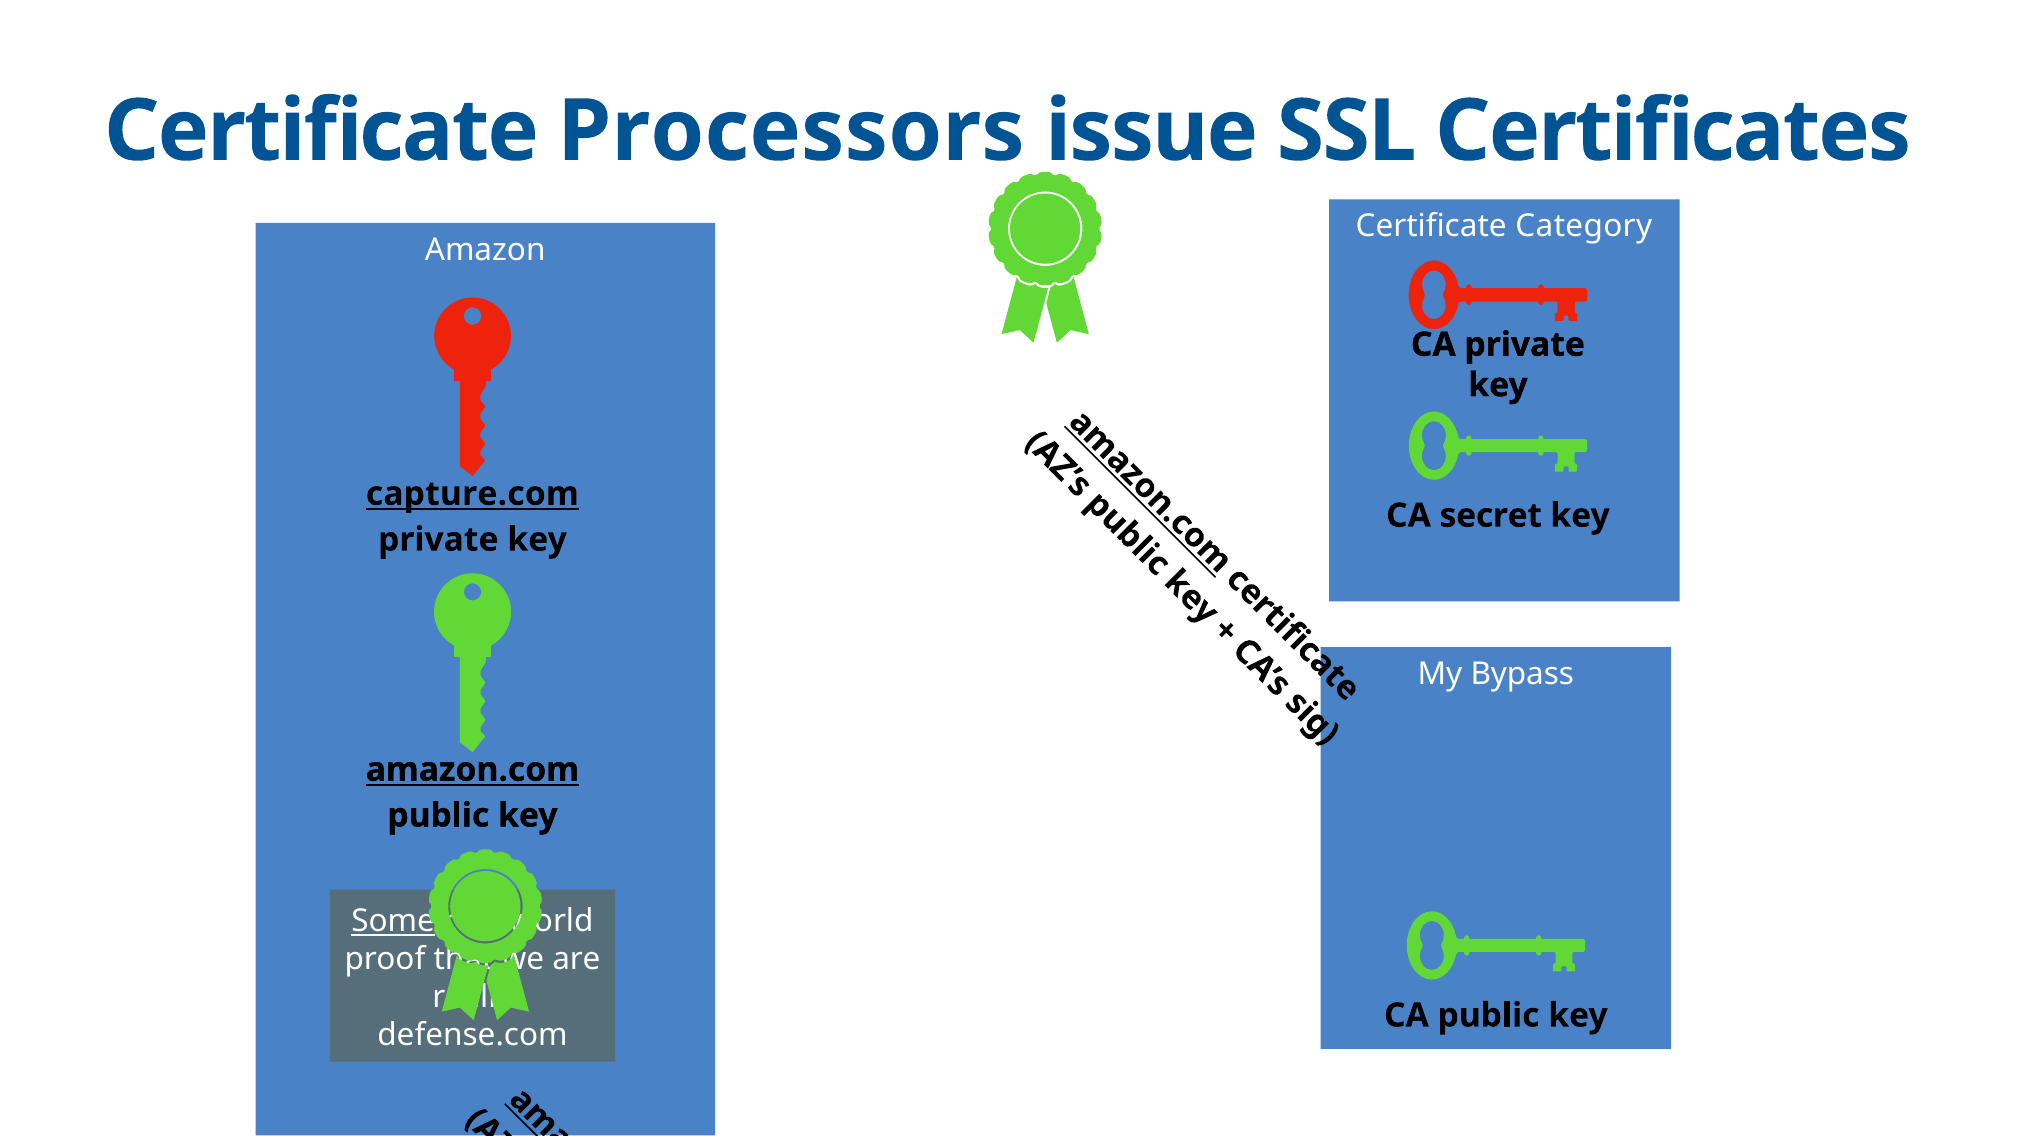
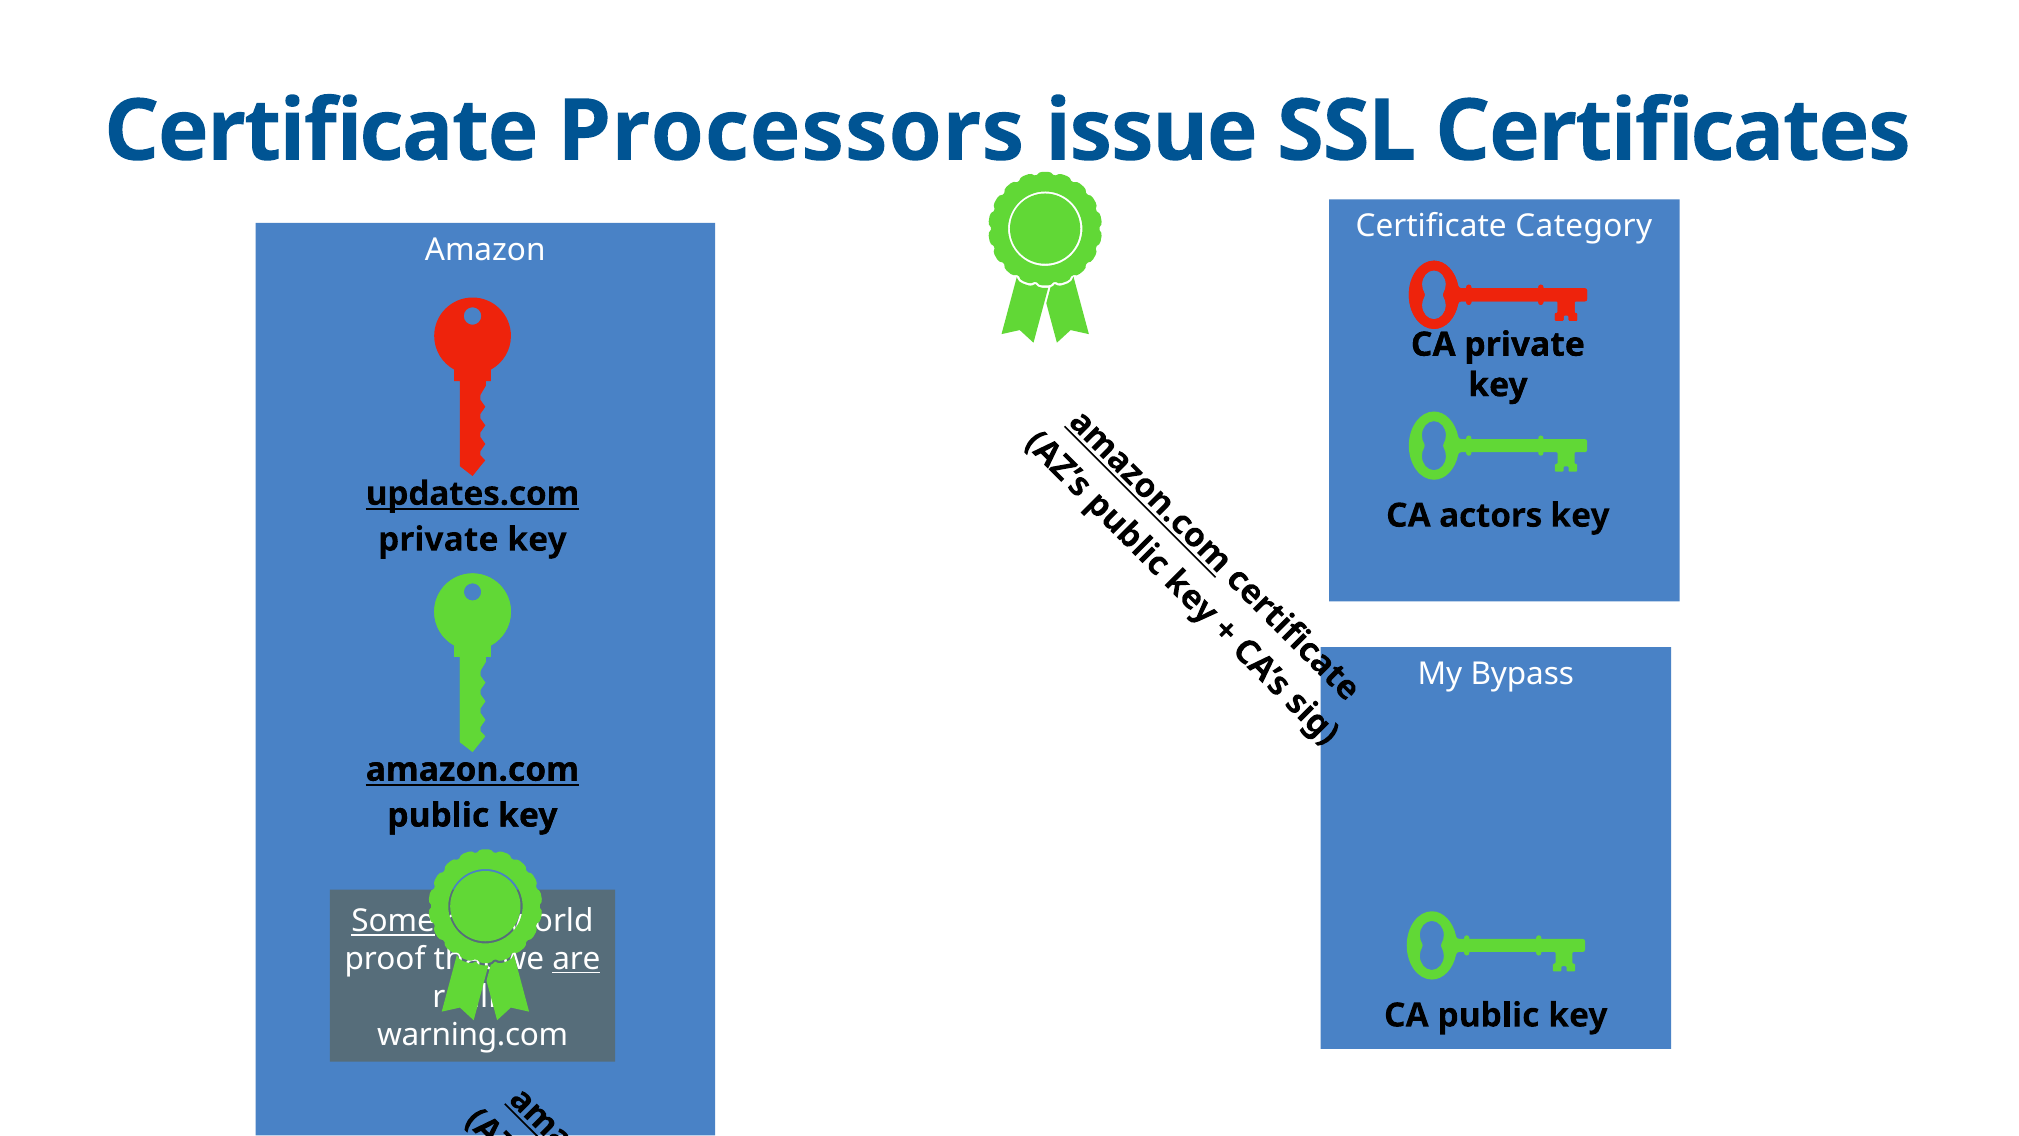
capture.com: capture.com -> updates.com
secret: secret -> actors
are underline: none -> present
defense.com: defense.com -> warning.com
